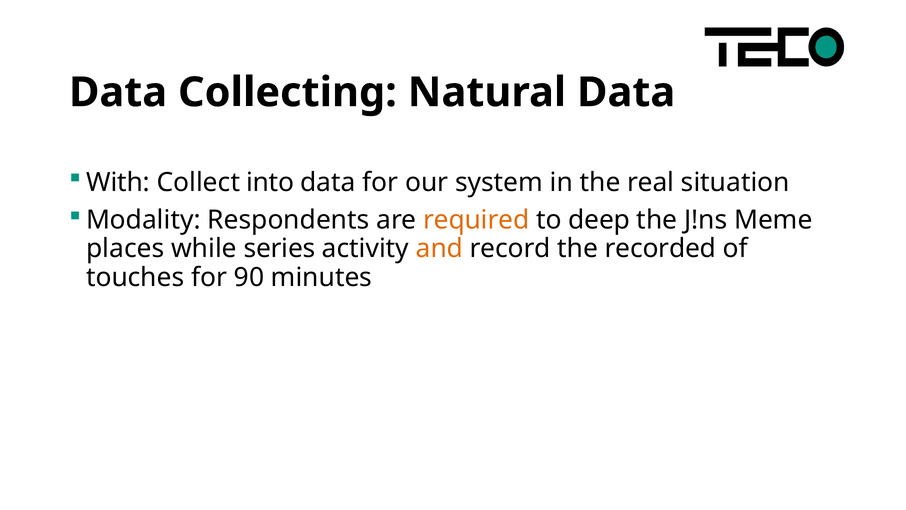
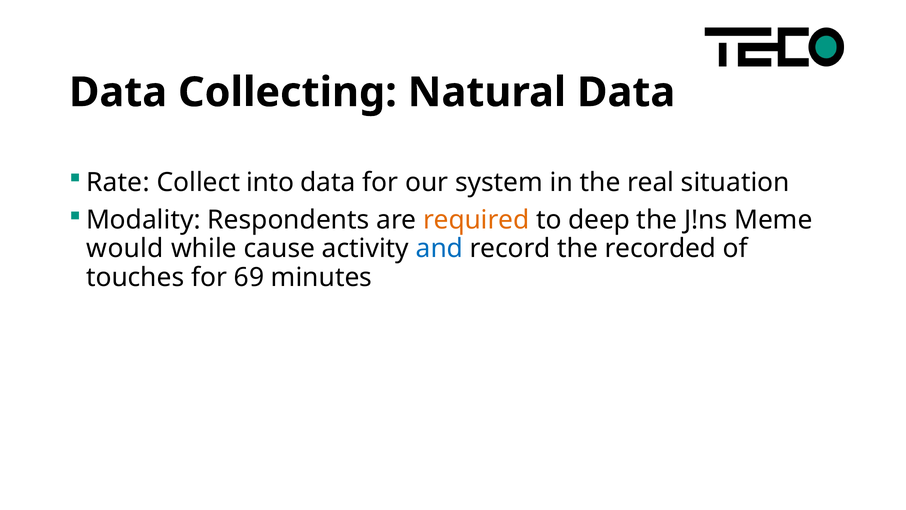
With: With -> Rate
places: places -> would
series: series -> cause
and colour: orange -> blue
90: 90 -> 69
